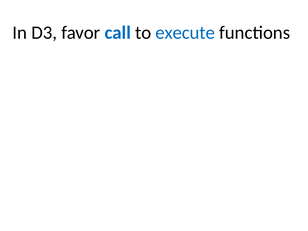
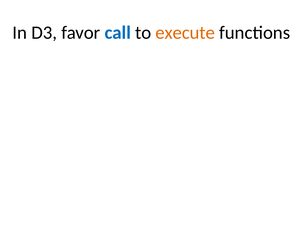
execute colour: blue -> orange
